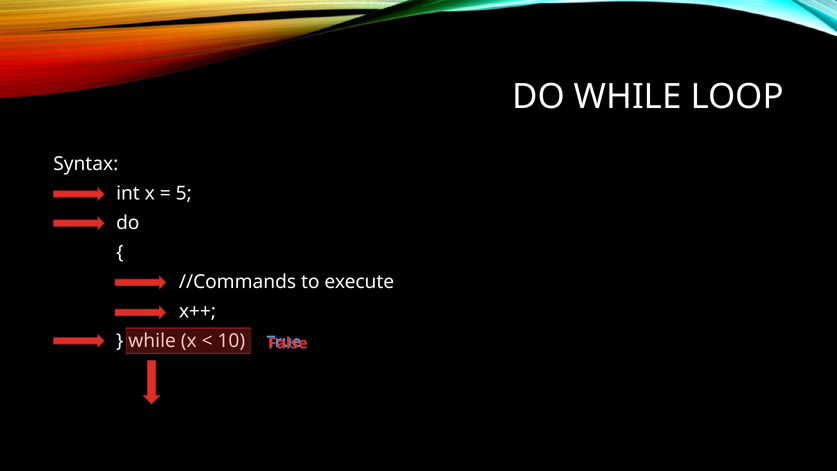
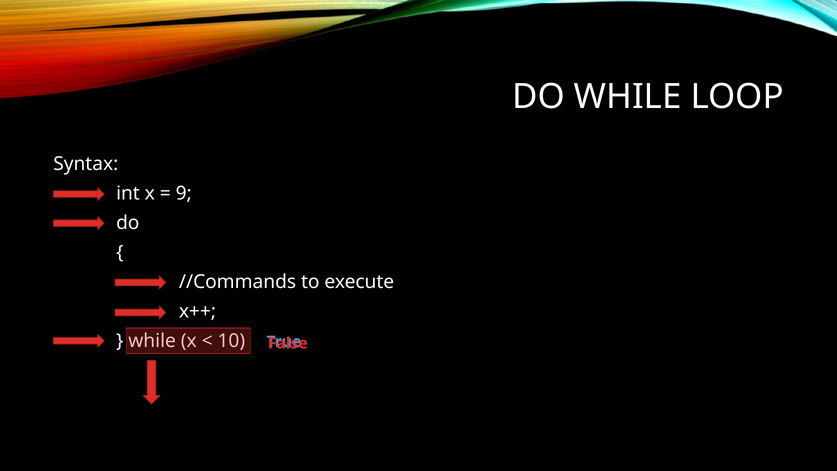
5: 5 -> 9
